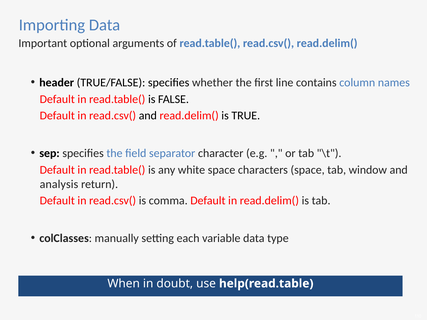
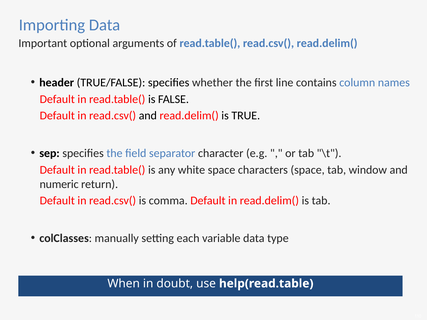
analysis: analysis -> numeric
